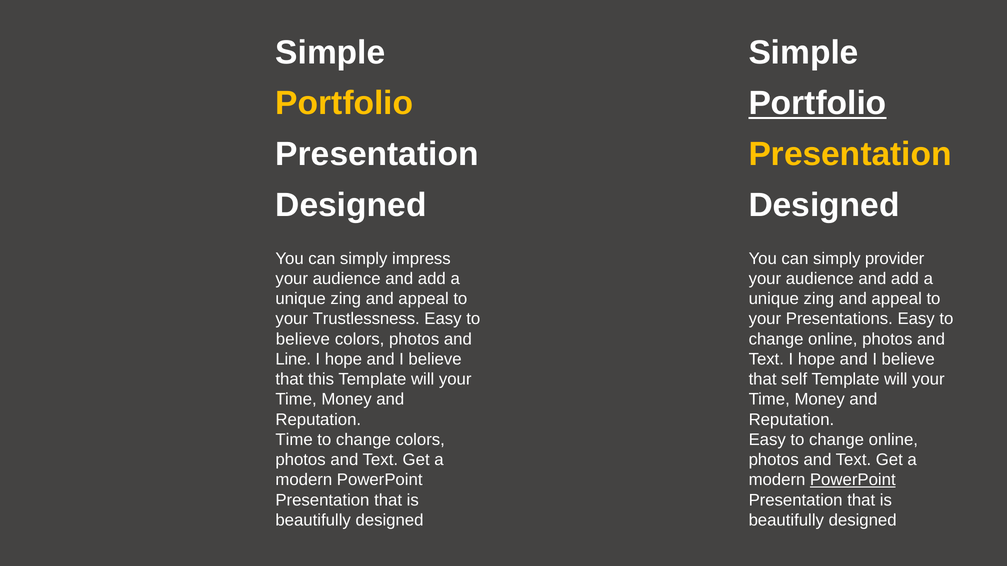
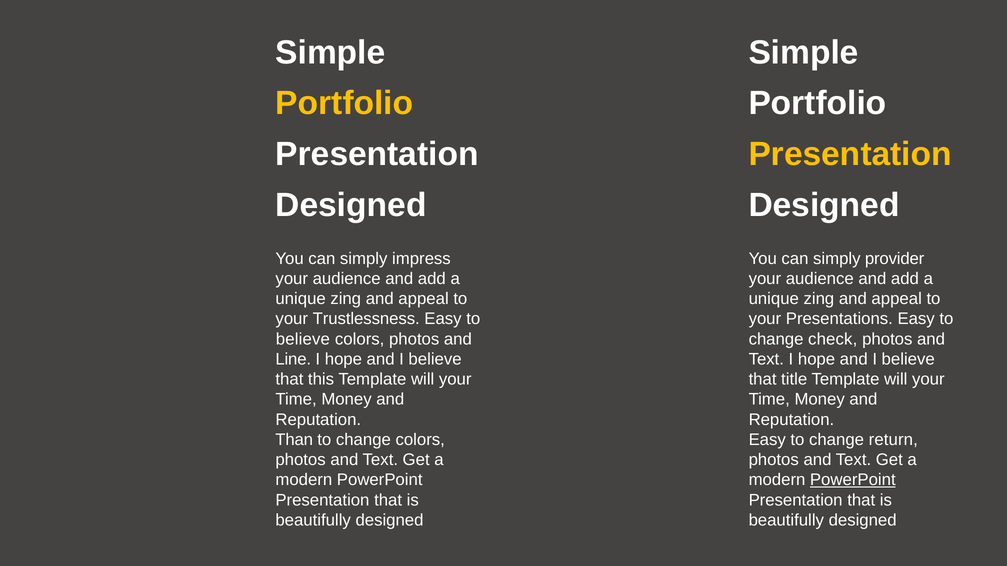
Portfolio at (817, 103) underline: present -> none
online at (833, 339): online -> check
self: self -> title
Time at (294, 440): Time -> Than
online at (893, 440): online -> return
